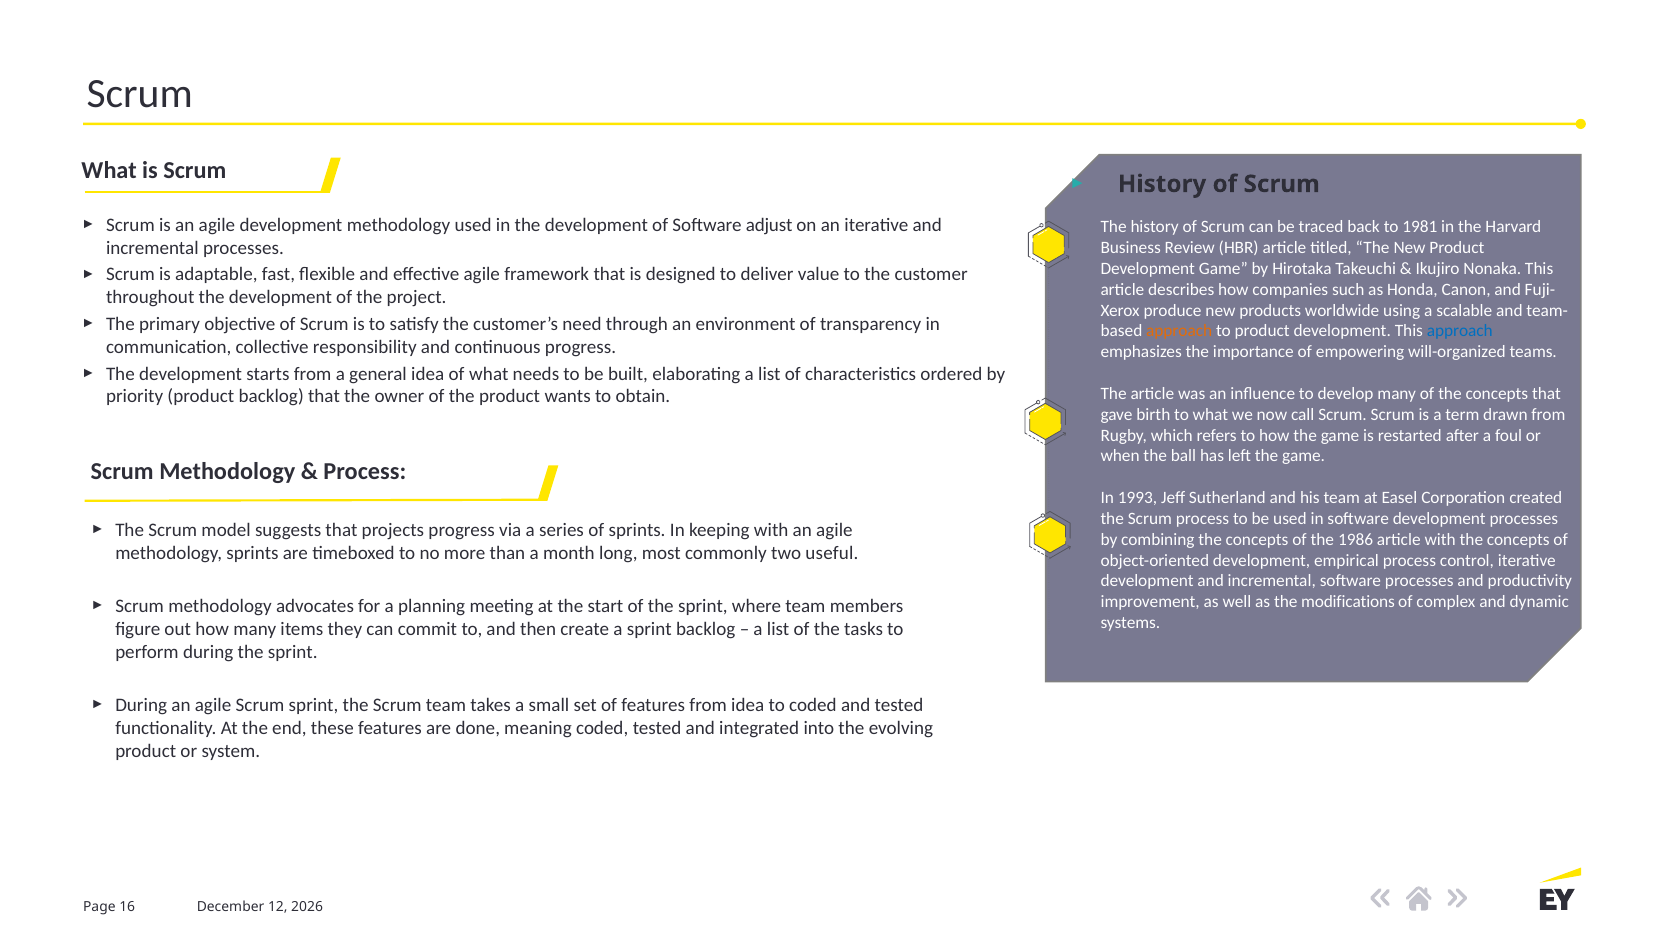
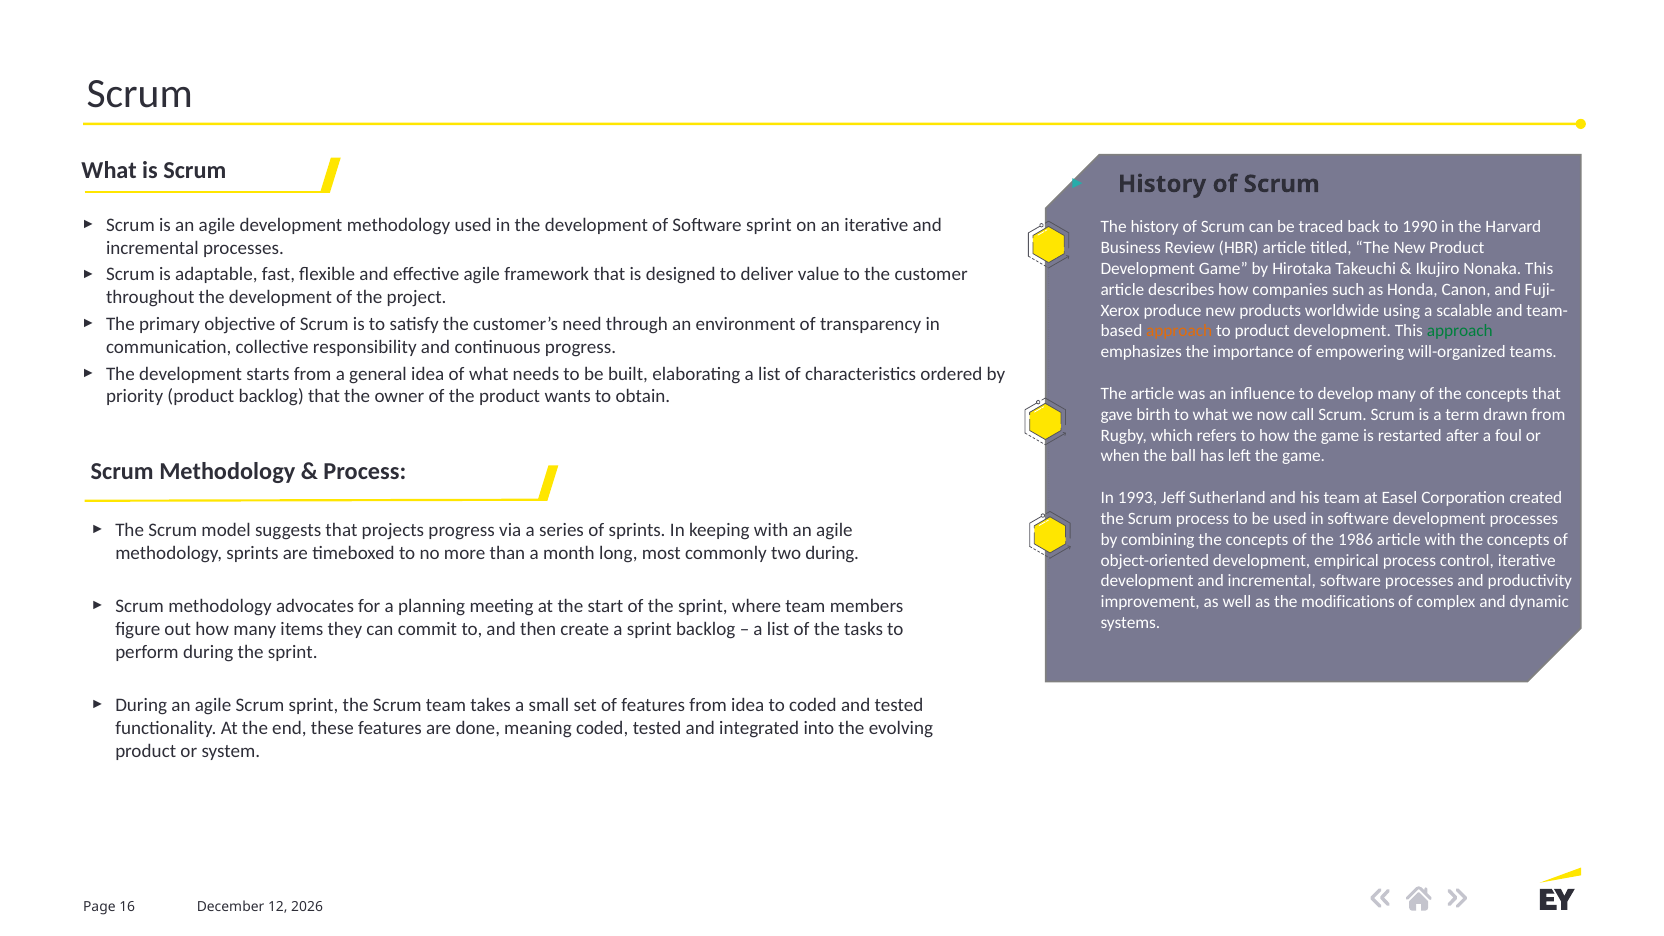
Software adjust: adjust -> sprint
1981: 1981 -> 1990
approach at (1460, 331) colour: blue -> green
two useful: useful -> during
